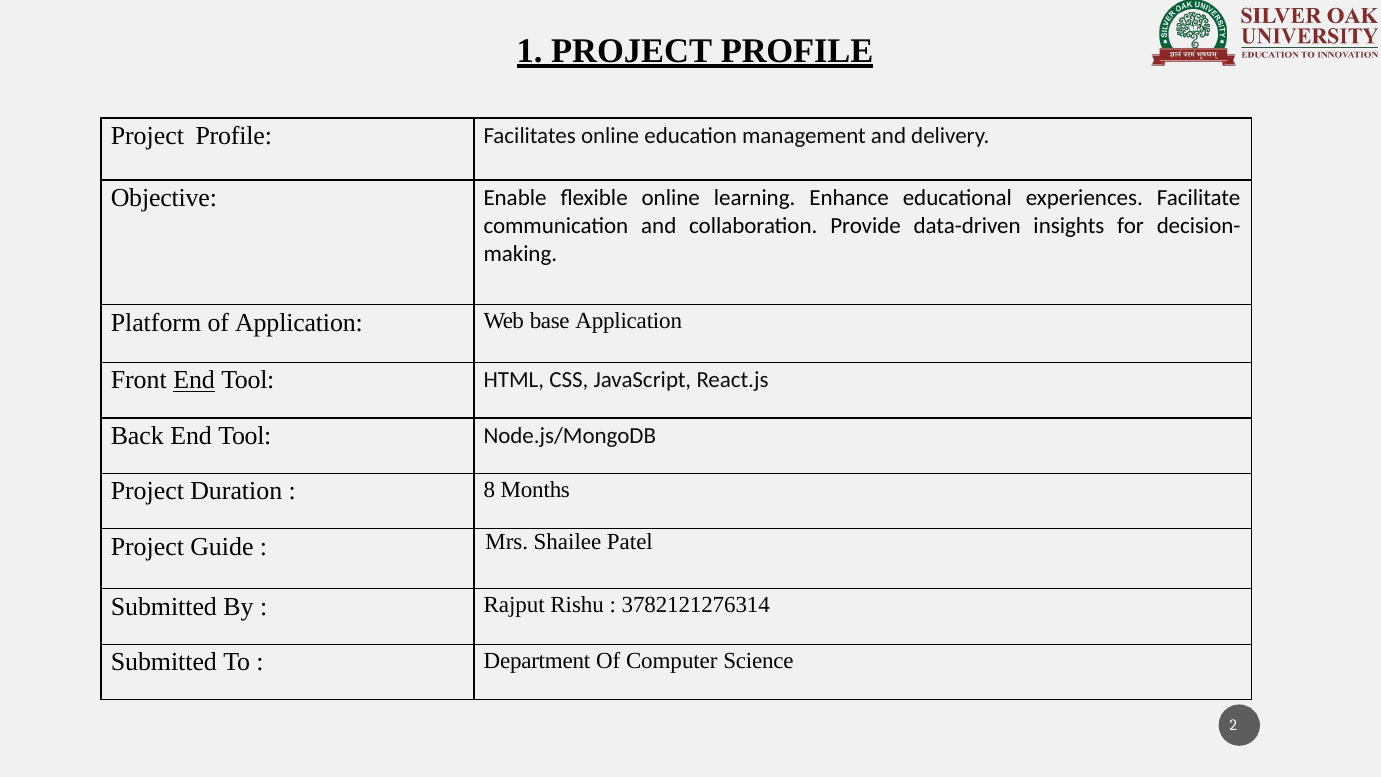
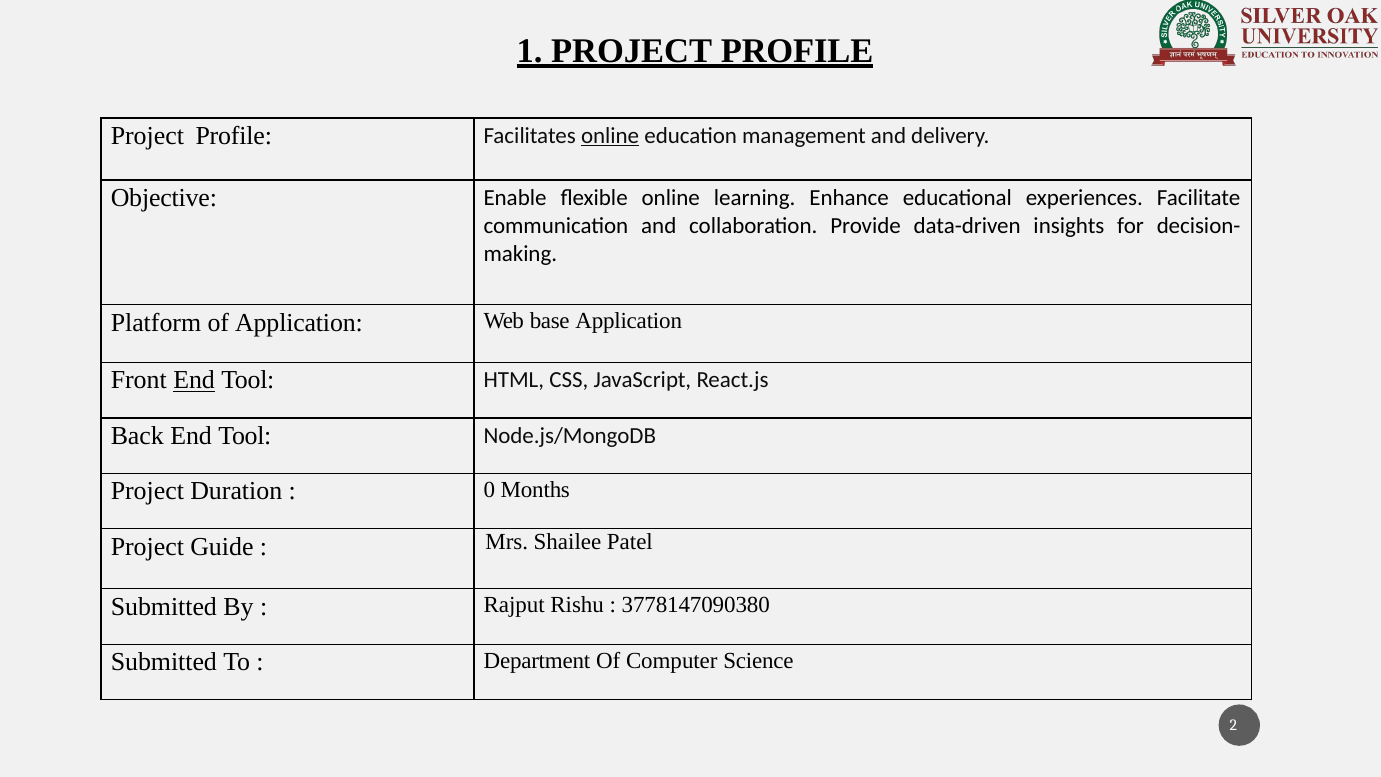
online at (610, 136) underline: none -> present
8: 8 -> 0
3782121276314: 3782121276314 -> 3778147090380
